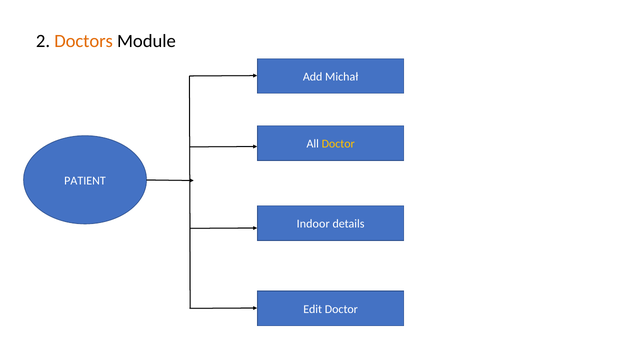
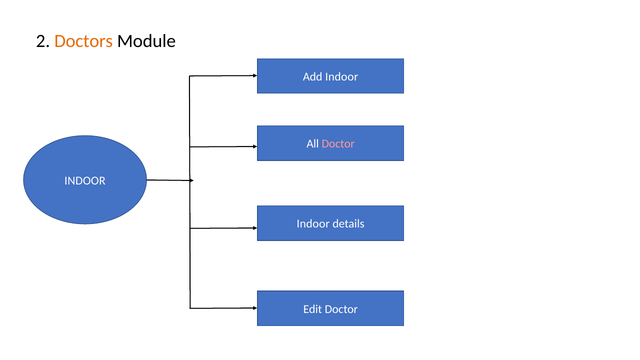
Add Michał: Michał -> Indoor
Doctor at (338, 144) colour: yellow -> pink
PATIENT at (85, 181): PATIENT -> INDOOR
